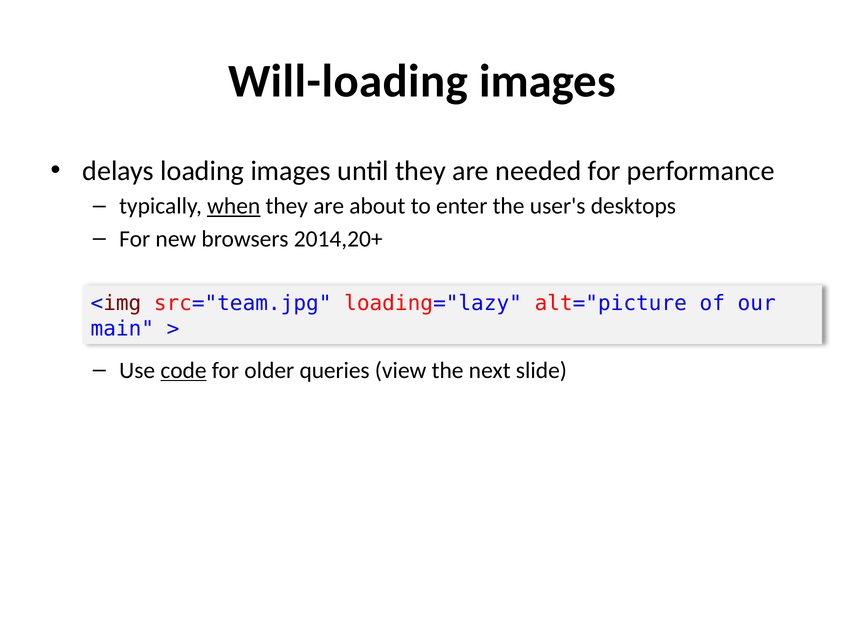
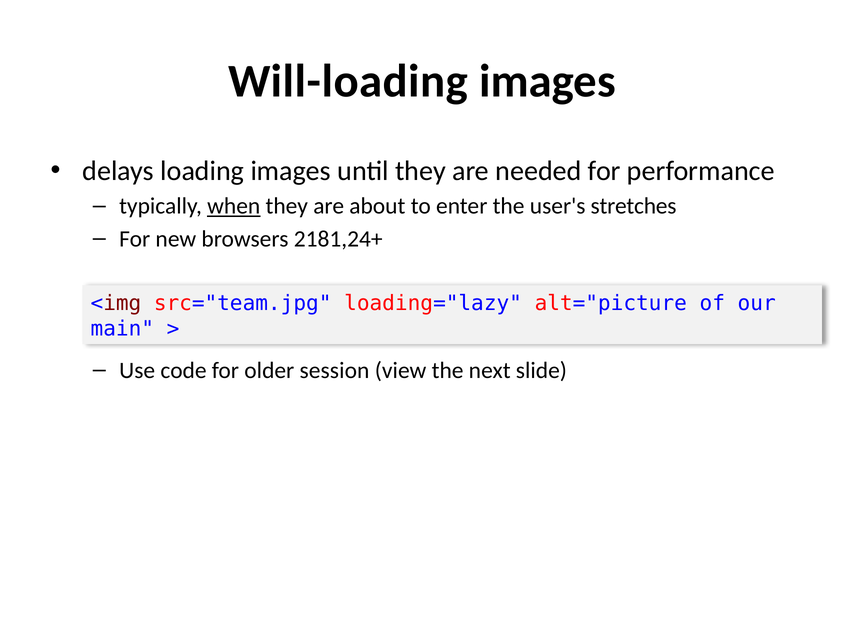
desktops: desktops -> stretches
2014,20+: 2014,20+ -> 2181,24+
code underline: present -> none
queries: queries -> session
